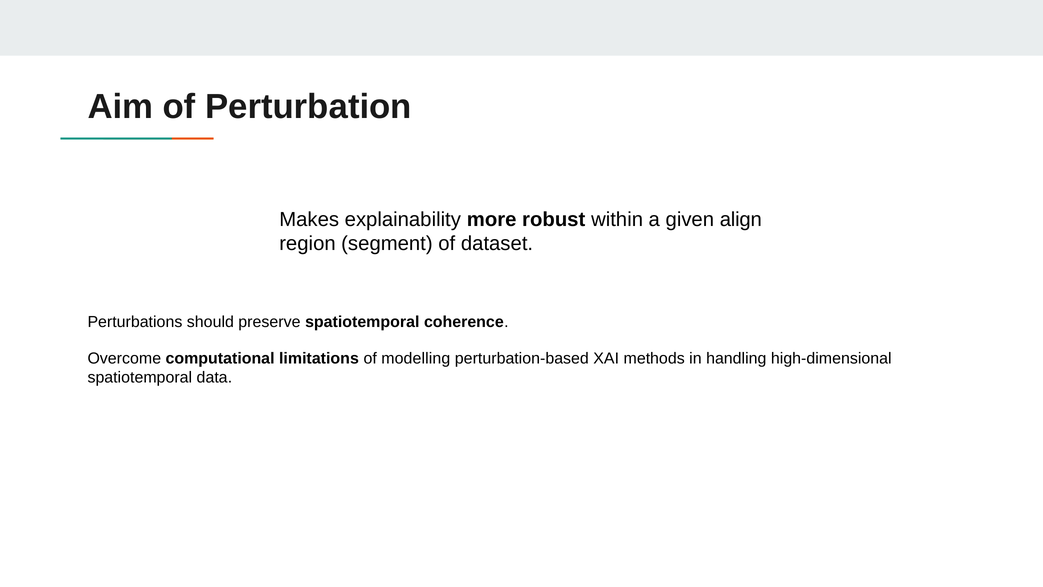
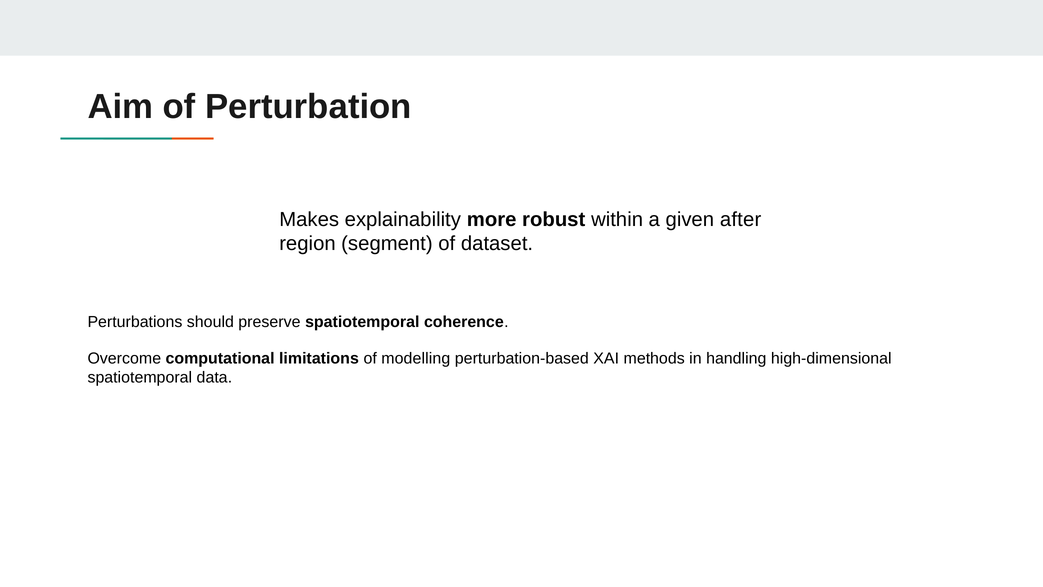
align: align -> after
